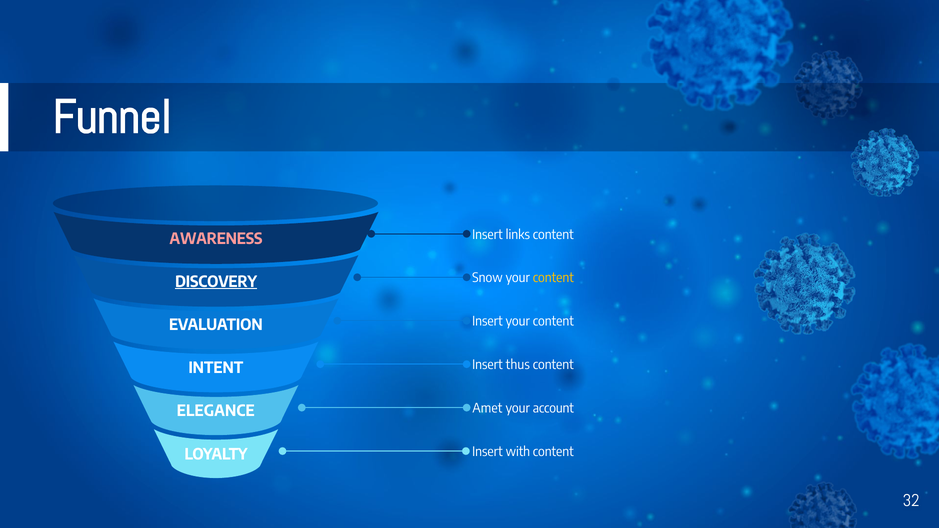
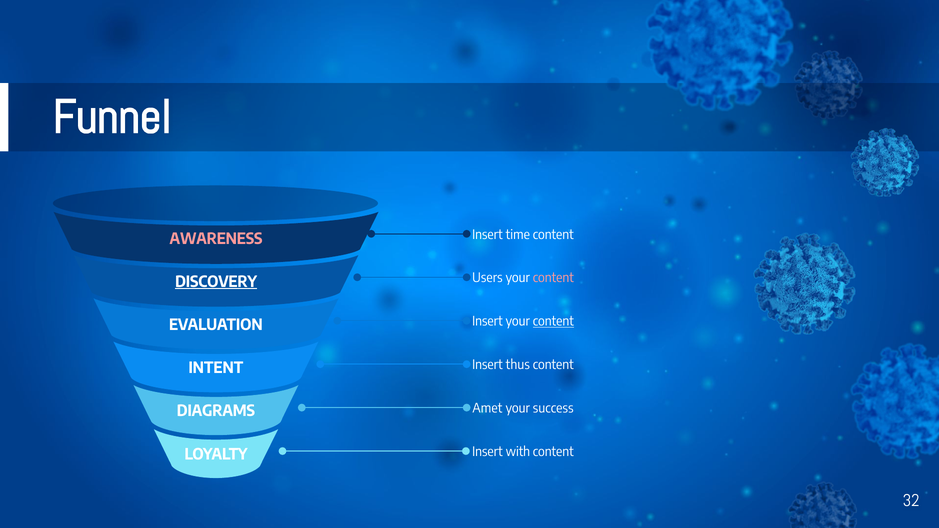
links: links -> time
Snow: Snow -> Users
content at (553, 278) colour: yellow -> pink
content at (553, 322) underline: none -> present
account: account -> success
ELEGANCE: ELEGANCE -> DIAGRAMS
